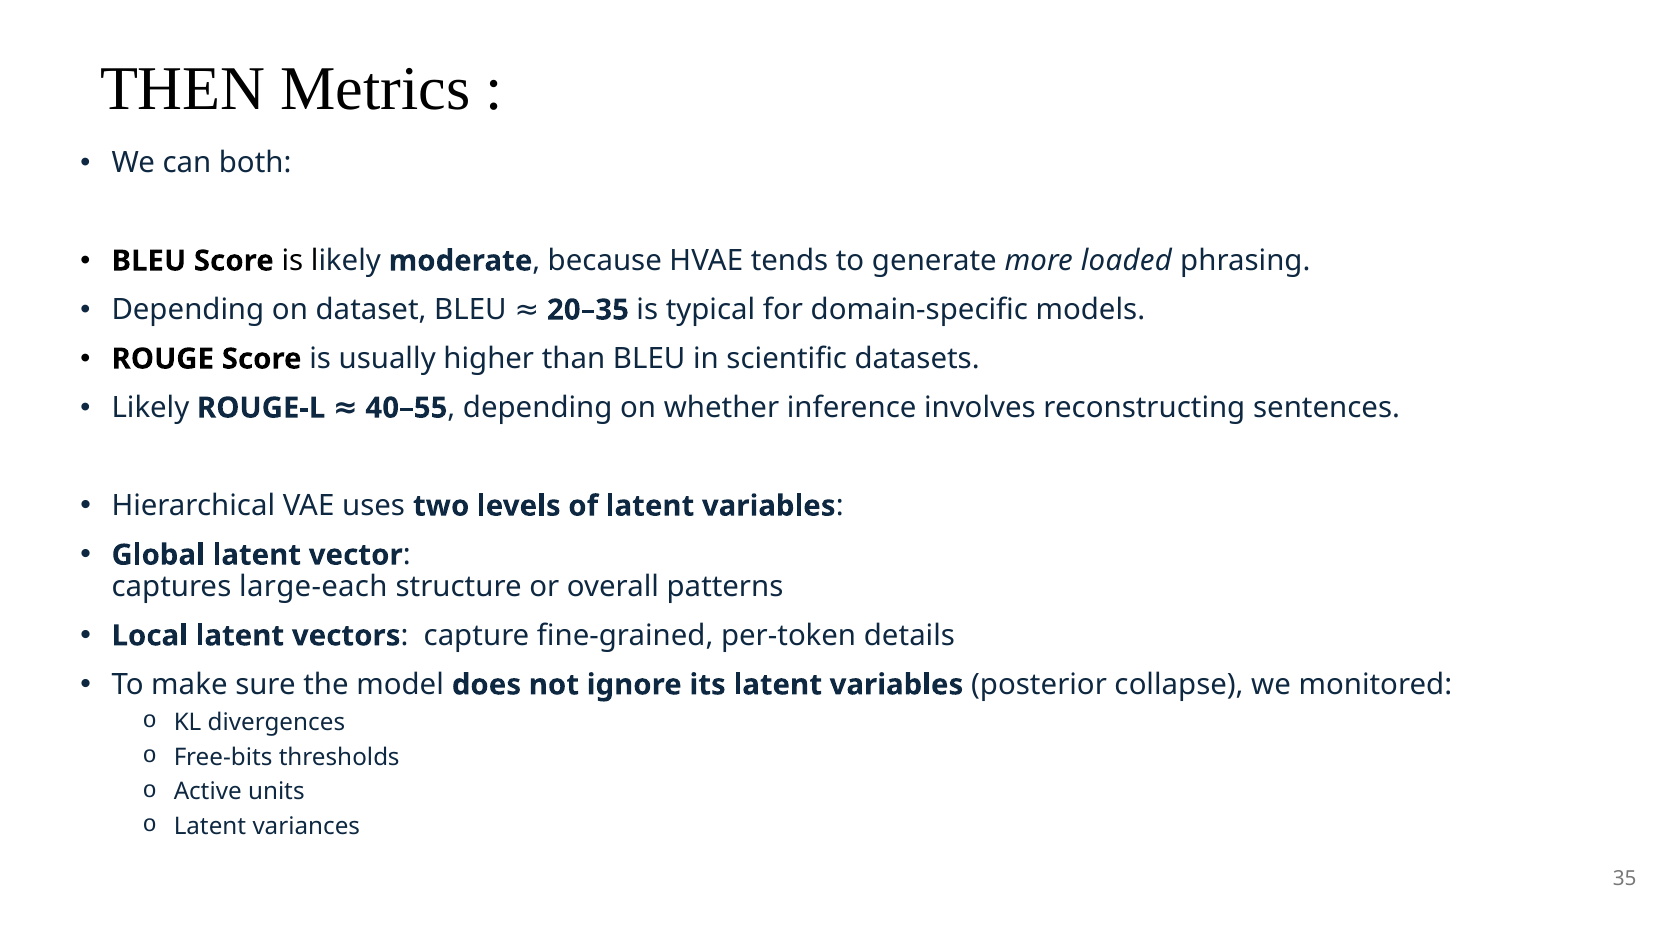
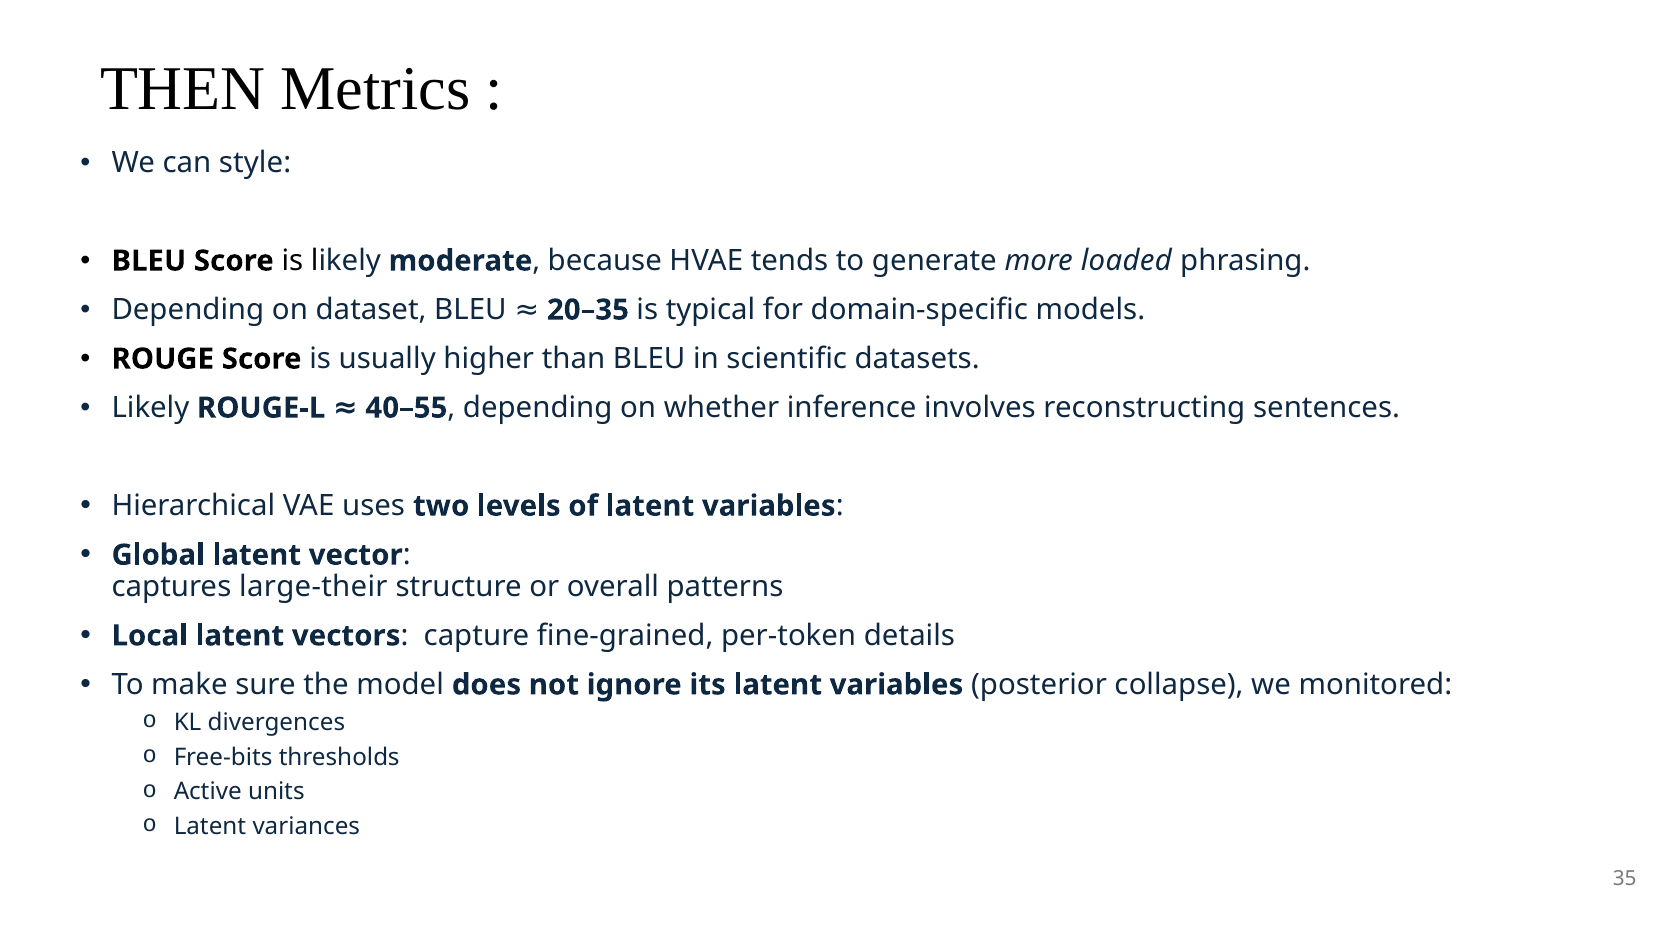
both: both -> style
large-each: large-each -> large-their
